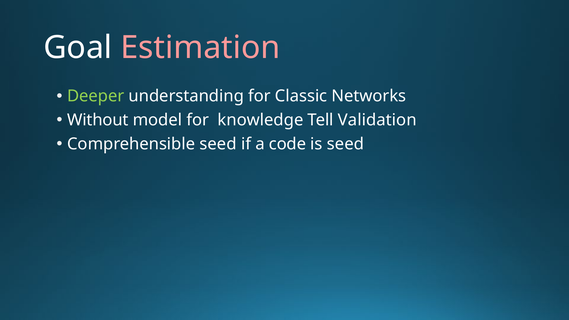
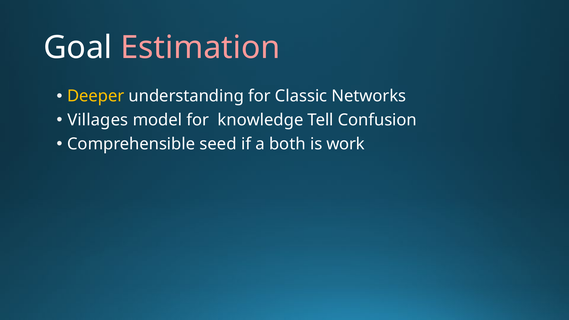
Deeper colour: light green -> yellow
Without: Without -> Villages
Validation: Validation -> Confusion
code: code -> both
is seed: seed -> work
